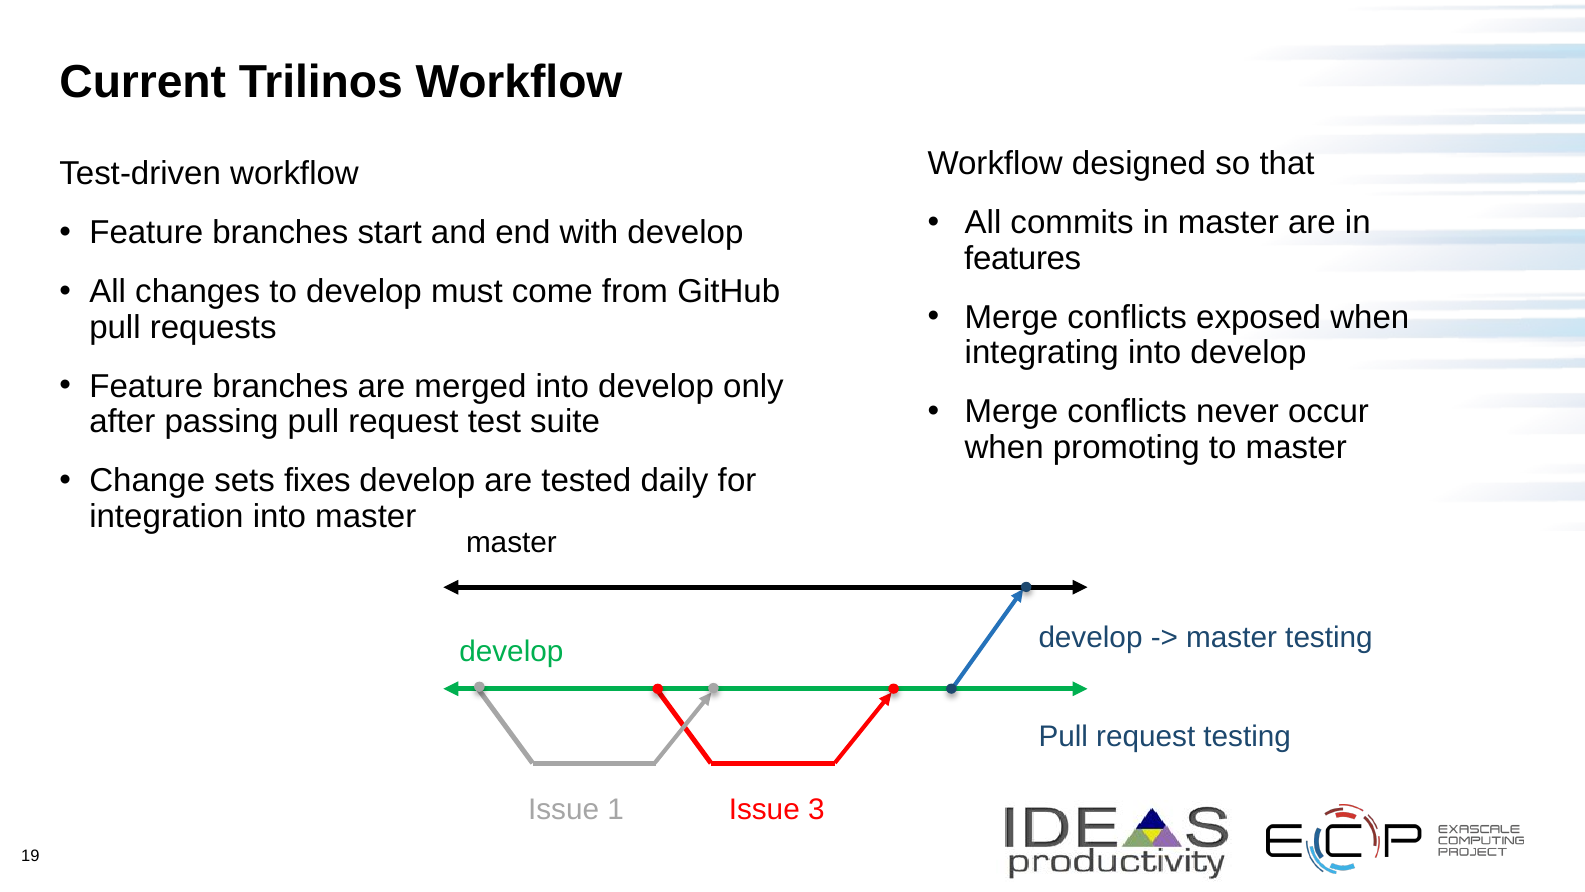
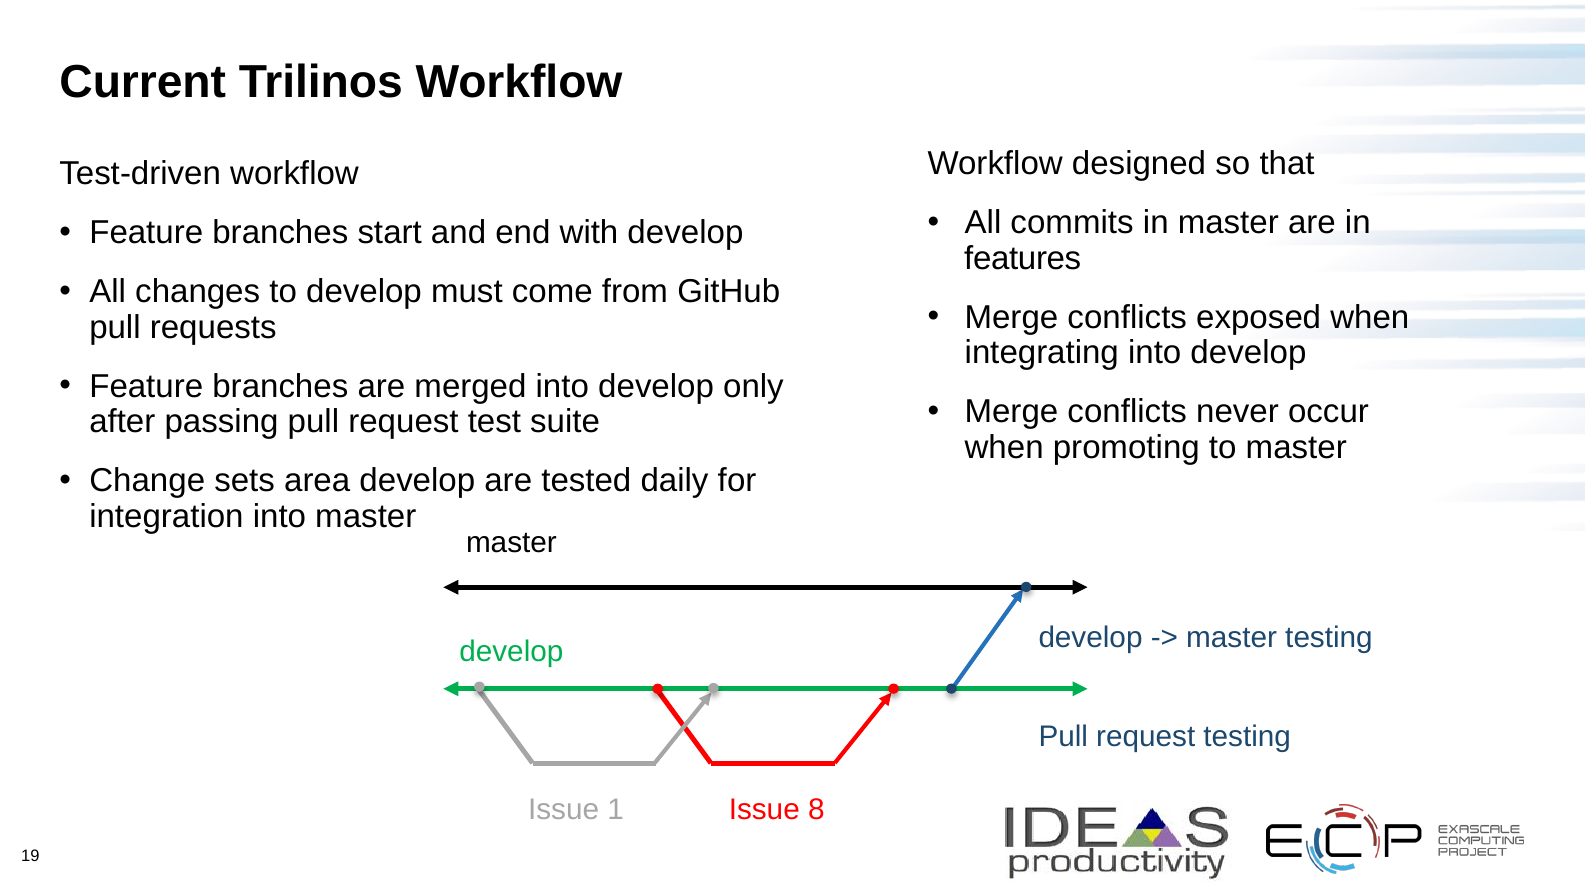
fixes: fixes -> area
3: 3 -> 8
